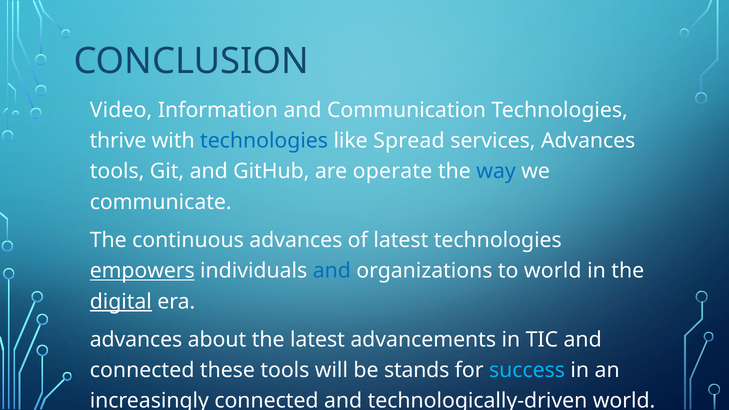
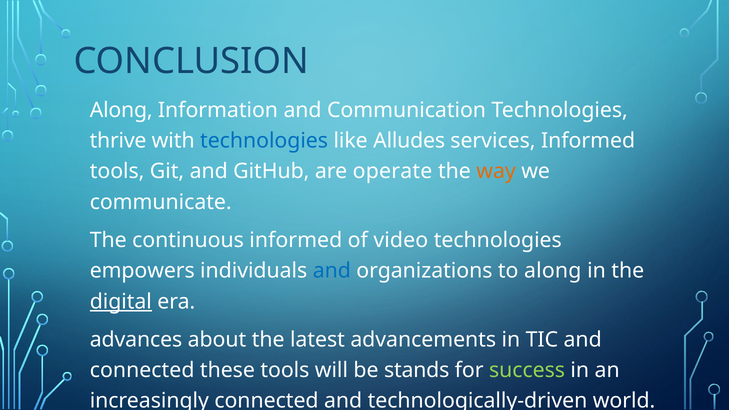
Video at (121, 110): Video -> Along
Spread: Spread -> Alludes
services Advances: Advances -> Informed
way colour: blue -> orange
continuous advances: advances -> informed
of latest: latest -> video
empowers underline: present -> none
to world: world -> along
success colour: light blue -> light green
